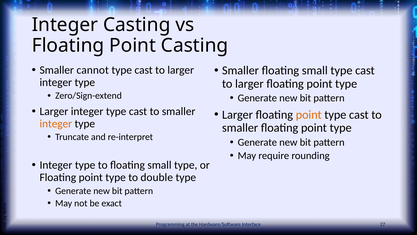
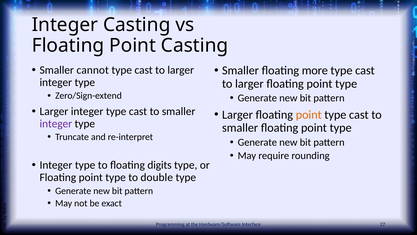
Smaller floating small: small -> more
integer at (56, 123) colour: orange -> purple
to floating small: small -> digits
